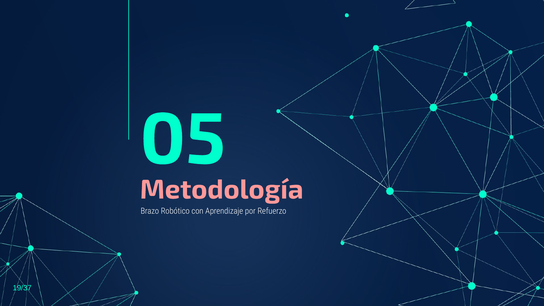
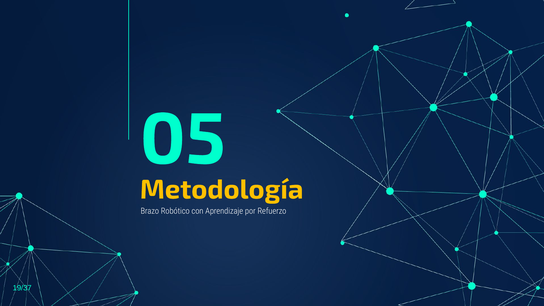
Metodología colour: pink -> yellow
